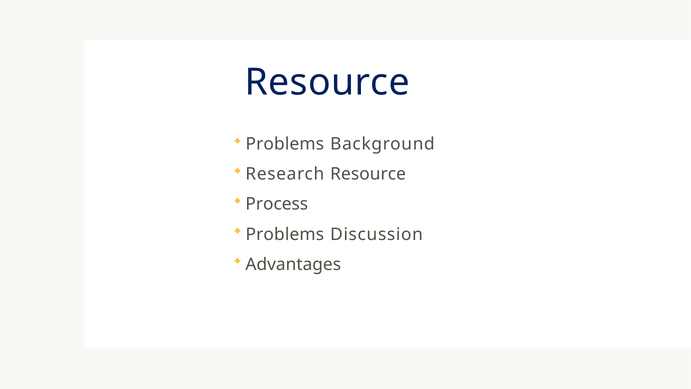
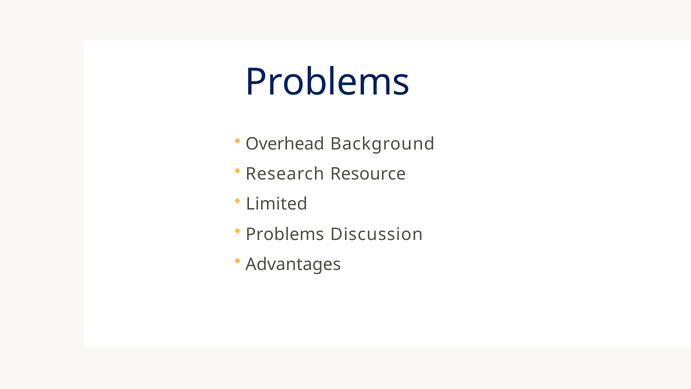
Resource at (327, 82): Resource -> Problems
Problems at (285, 144): Problems -> Overhead
Process: Process -> Limited
